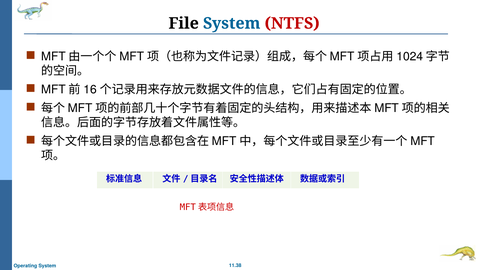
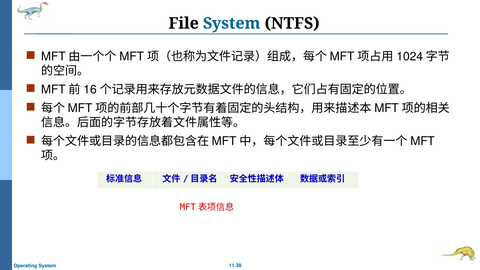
NTFS colour: red -> black
